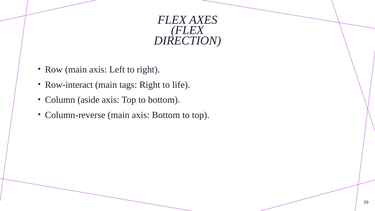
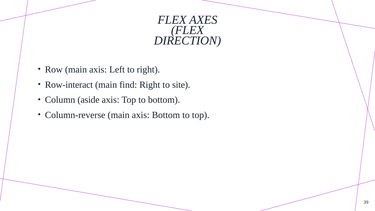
tags: tags -> find
life: life -> site
